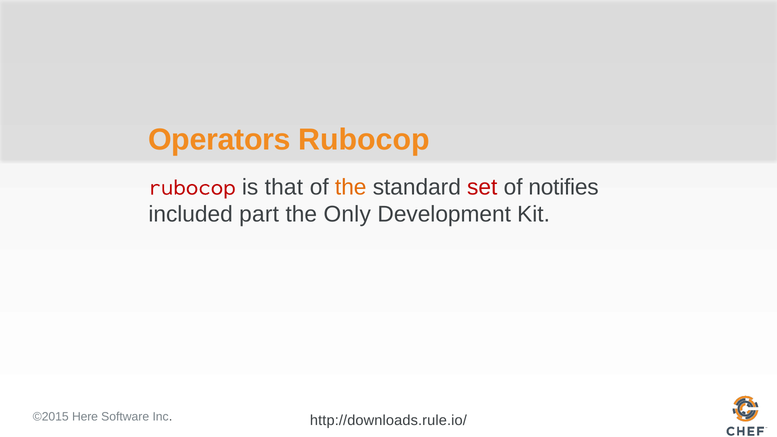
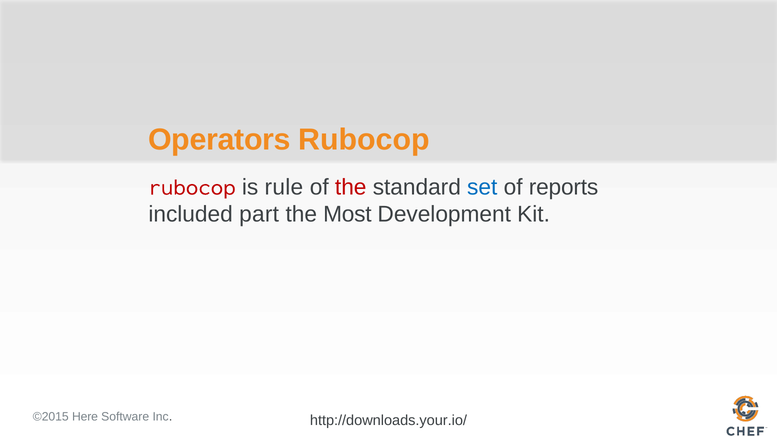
that: that -> rule
the at (351, 187) colour: orange -> red
set colour: red -> blue
notifies: notifies -> reports
Only: Only -> Most
http://downloads.rule.io/: http://downloads.rule.io/ -> http://downloads.your.io/
